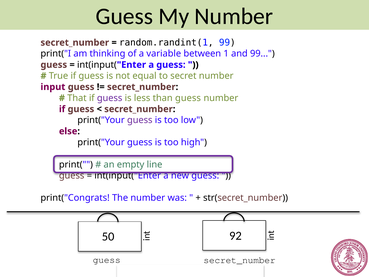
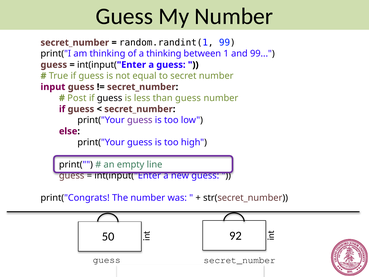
a variable: variable -> thinking
That: That -> Post
guess at (110, 98) colour: purple -> black
